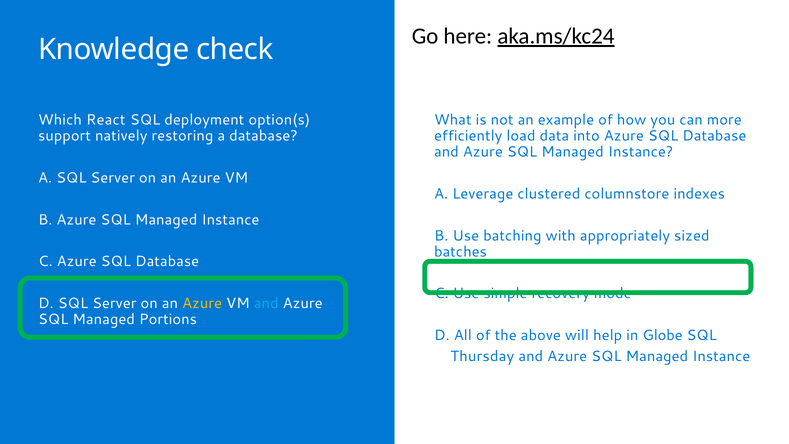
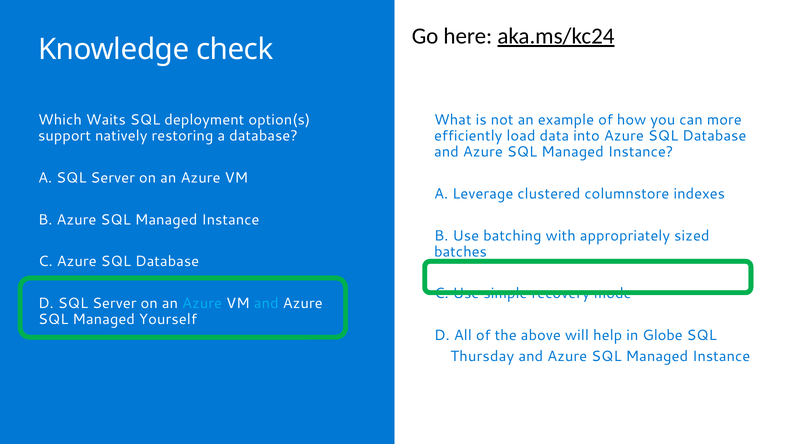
React: React -> Waits
Azure at (202, 303) colour: yellow -> light blue
Portions: Portions -> Yourself
